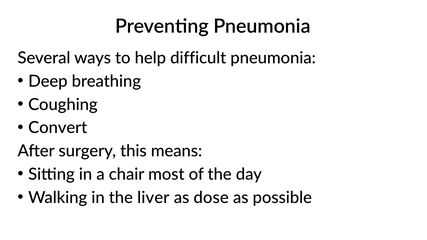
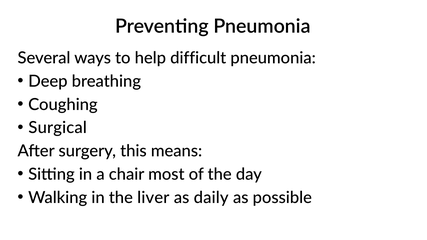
Convert: Convert -> Surgical
dose: dose -> daily
